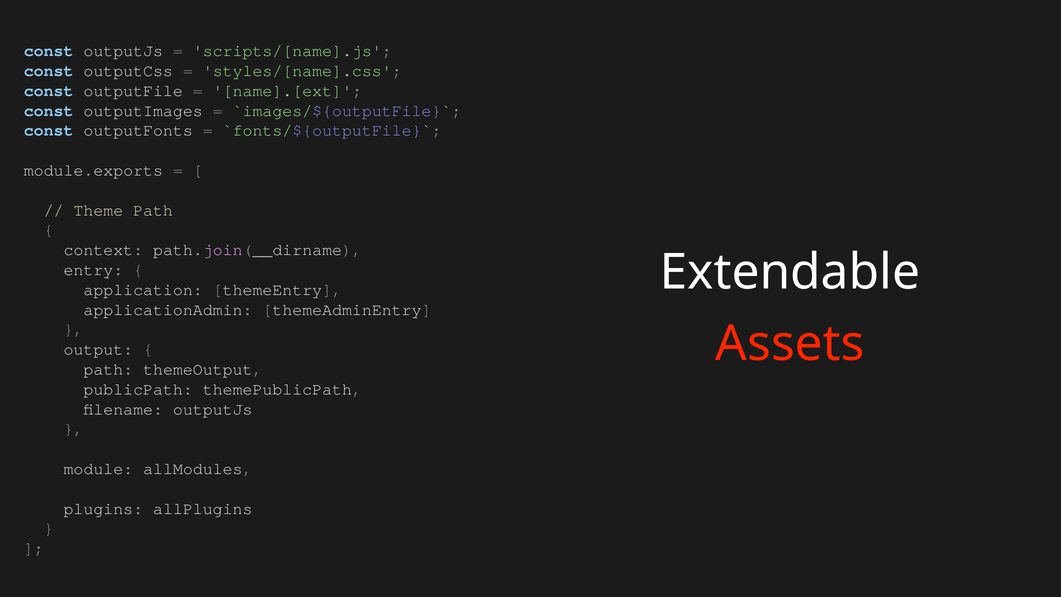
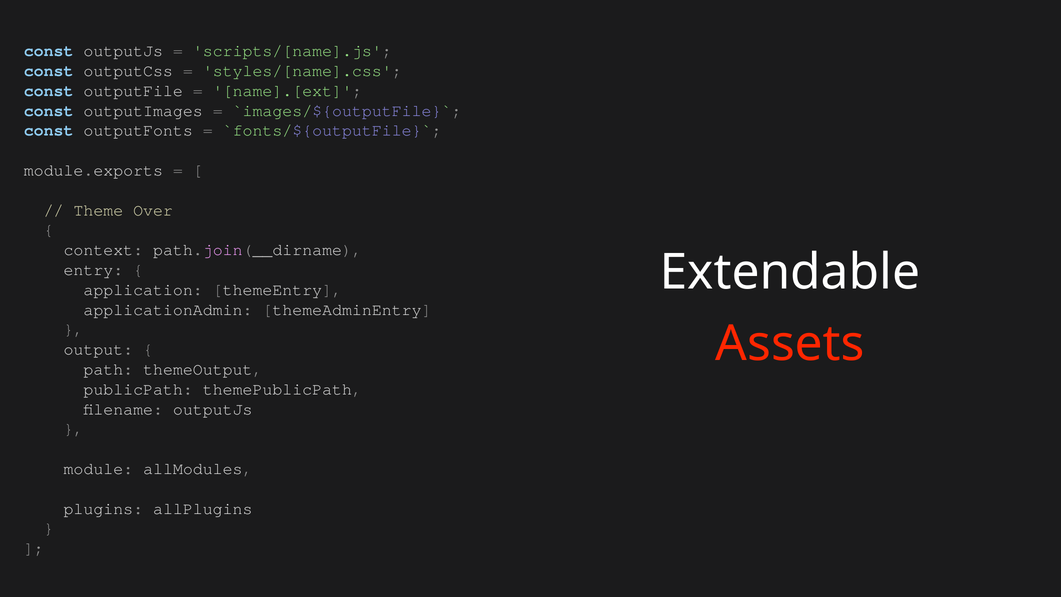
Theme Path: Path -> Over
